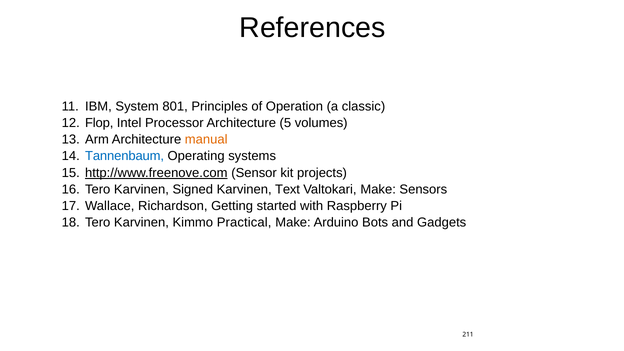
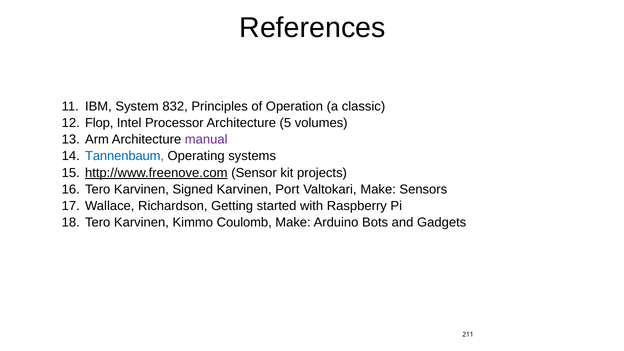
801: 801 -> 832
manual colour: orange -> purple
Text: Text -> Port
Practical: Practical -> Coulomb
